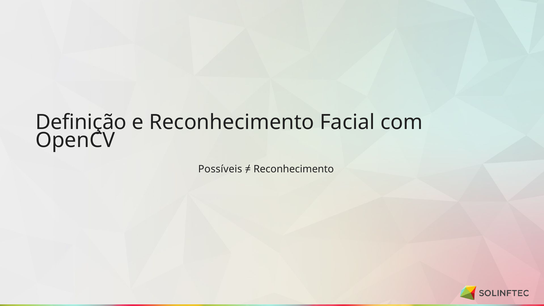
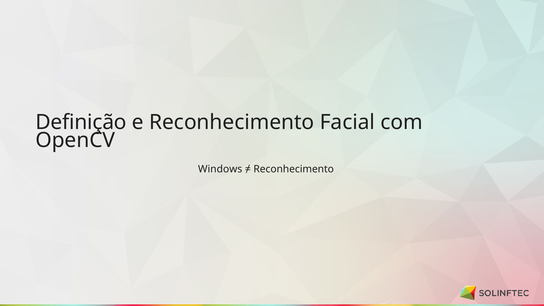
Possíveis: Possíveis -> Windows
